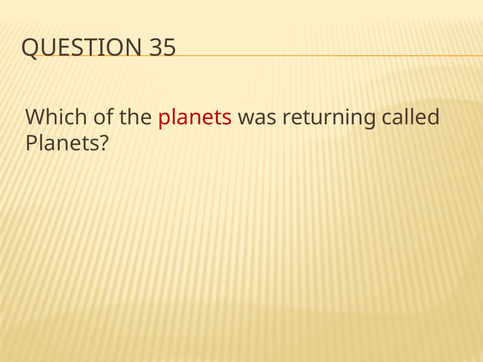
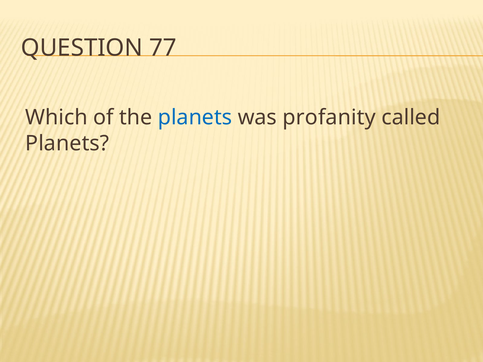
35: 35 -> 77
planets at (195, 118) colour: red -> blue
returning: returning -> profanity
